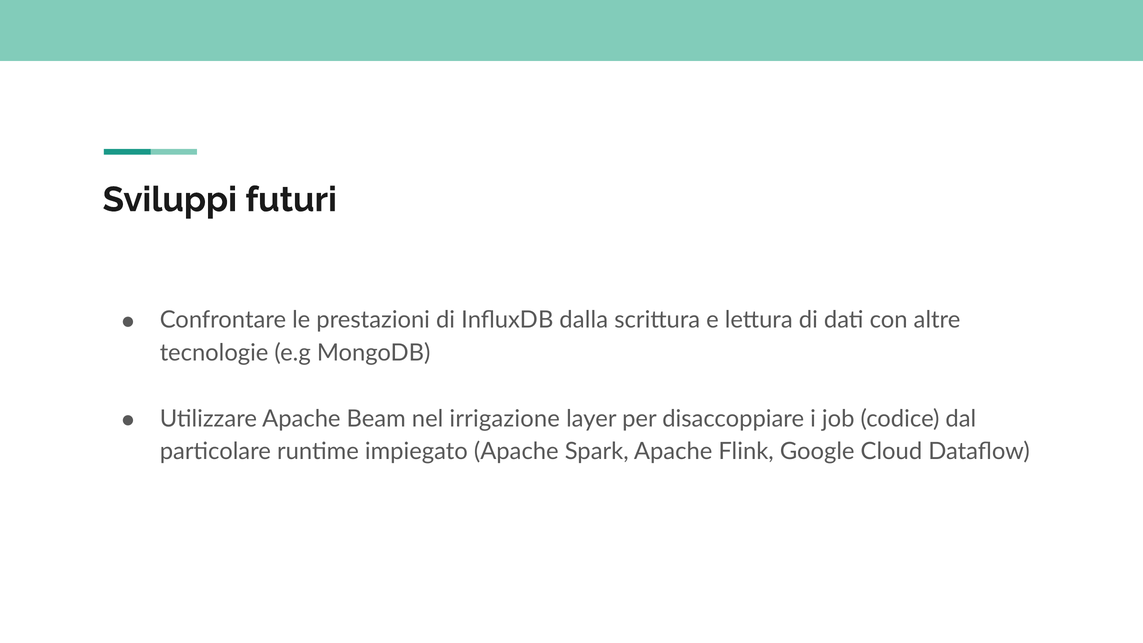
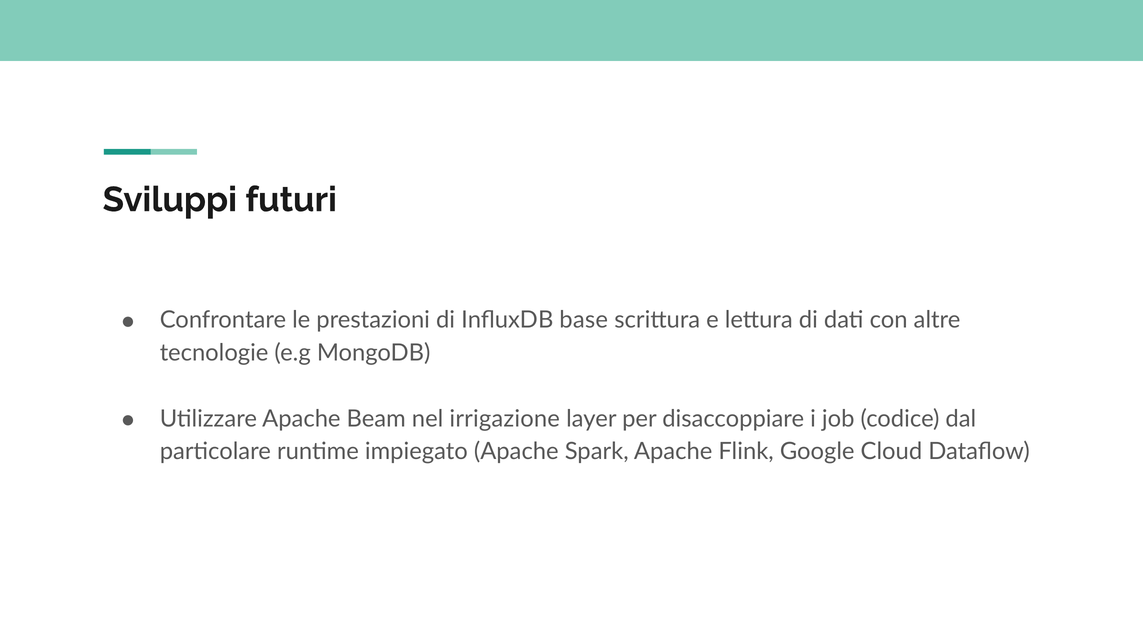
dalla: dalla -> base
